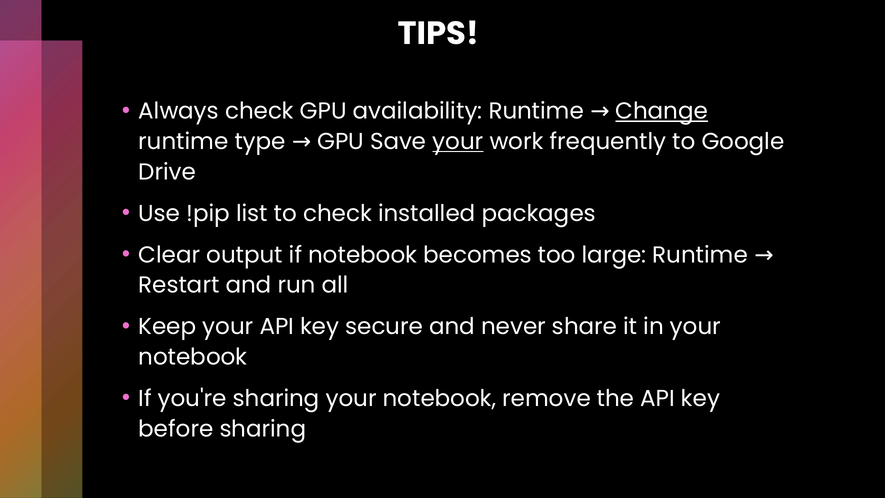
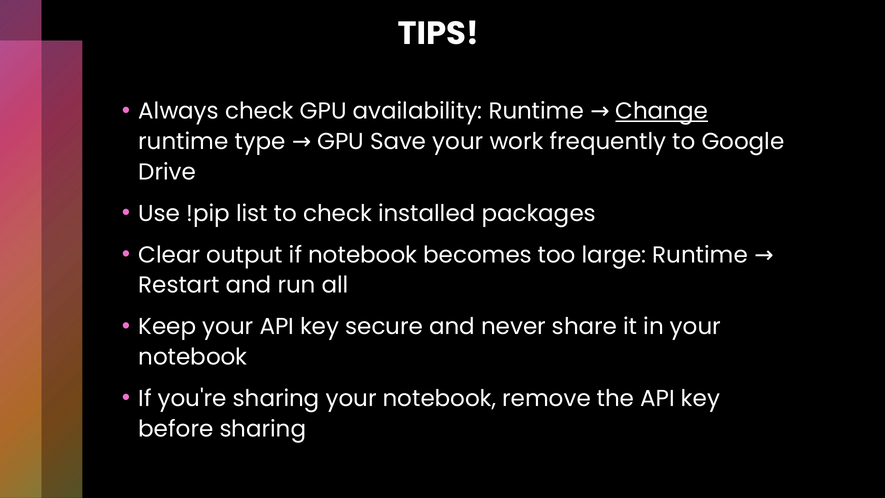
your at (458, 142) underline: present -> none
